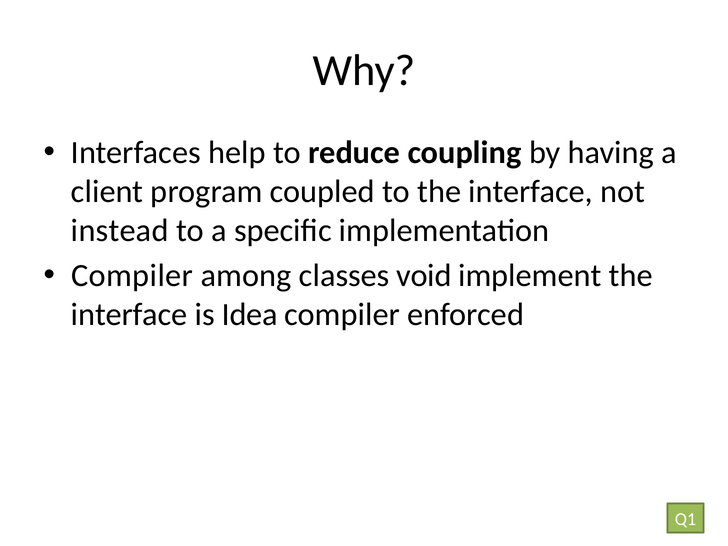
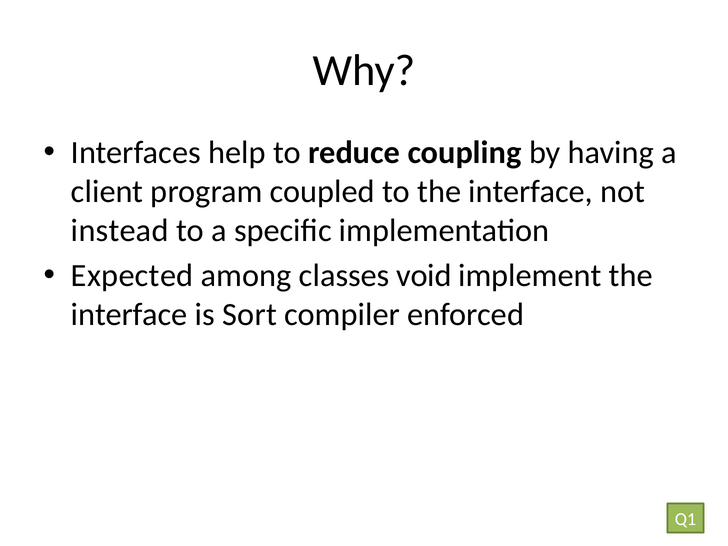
Compiler at (132, 276): Compiler -> Expected
Idea: Idea -> Sort
